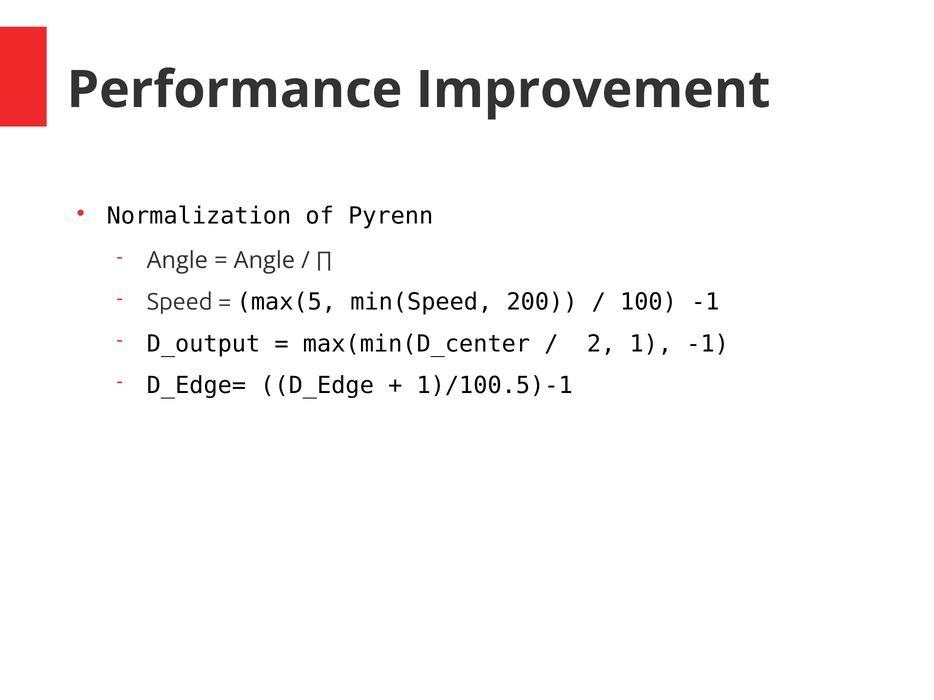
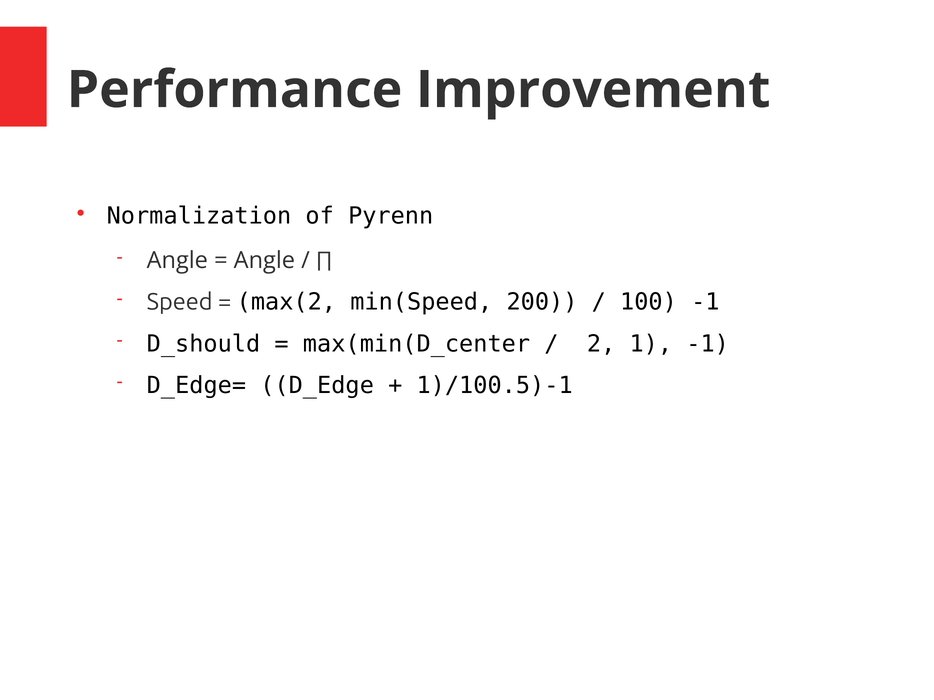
max(5: max(5 -> max(2
D_output: D_output -> D_should
